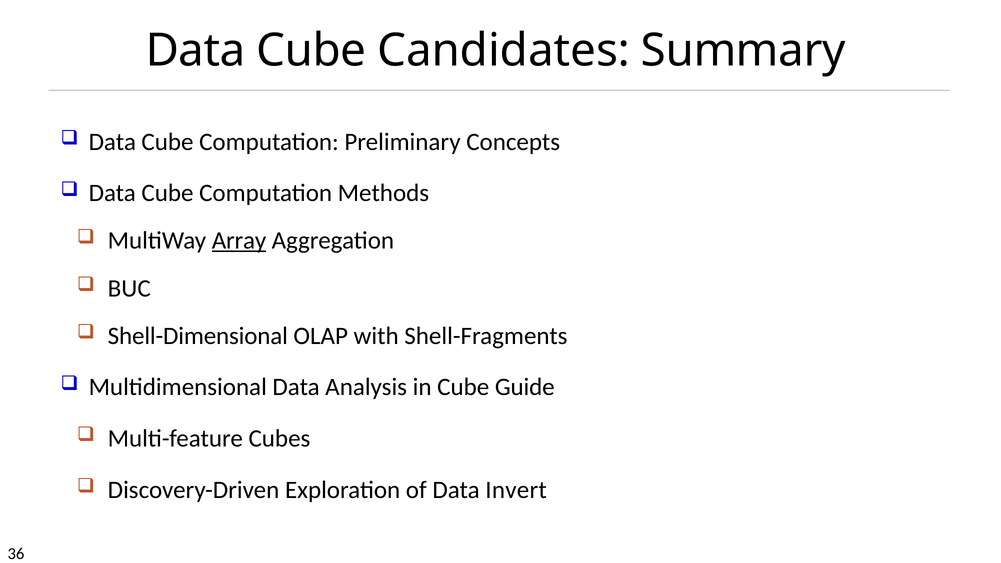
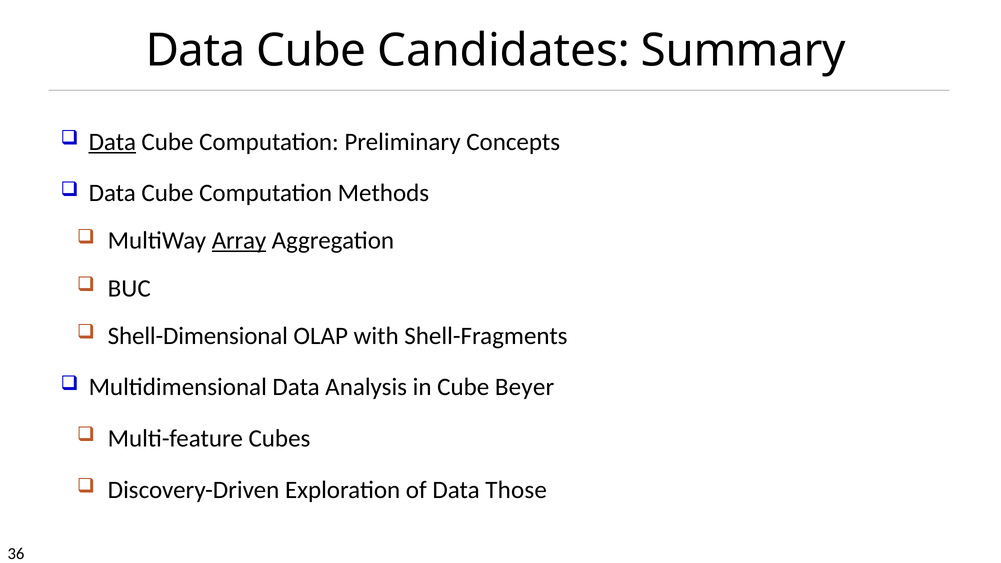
Data at (112, 142) underline: none -> present
Guide: Guide -> Beyer
Invert: Invert -> Those
